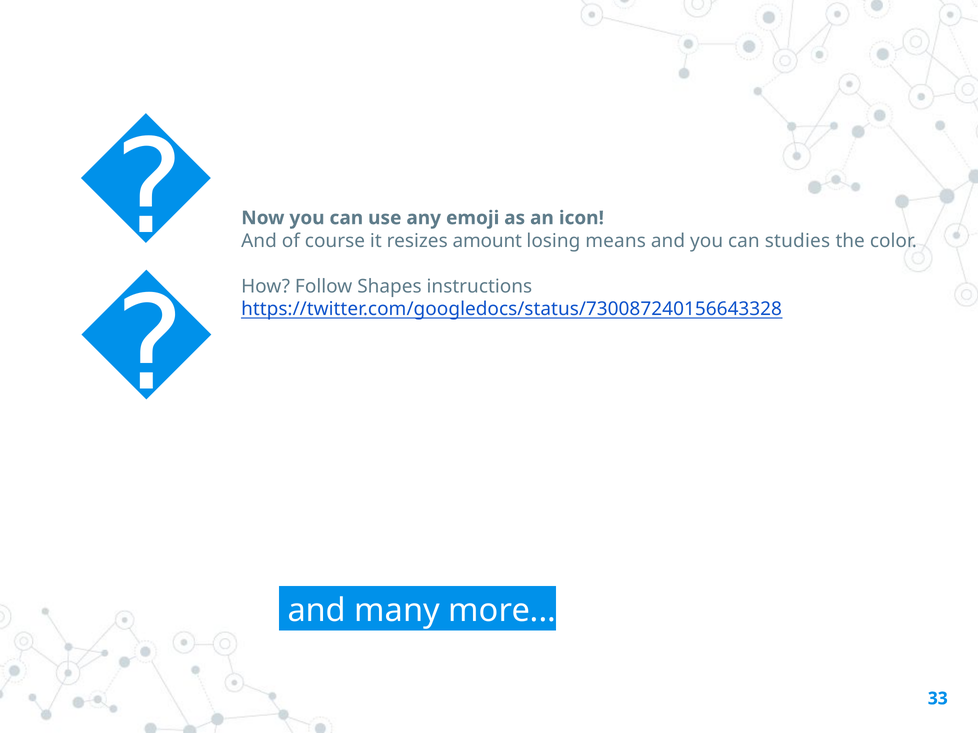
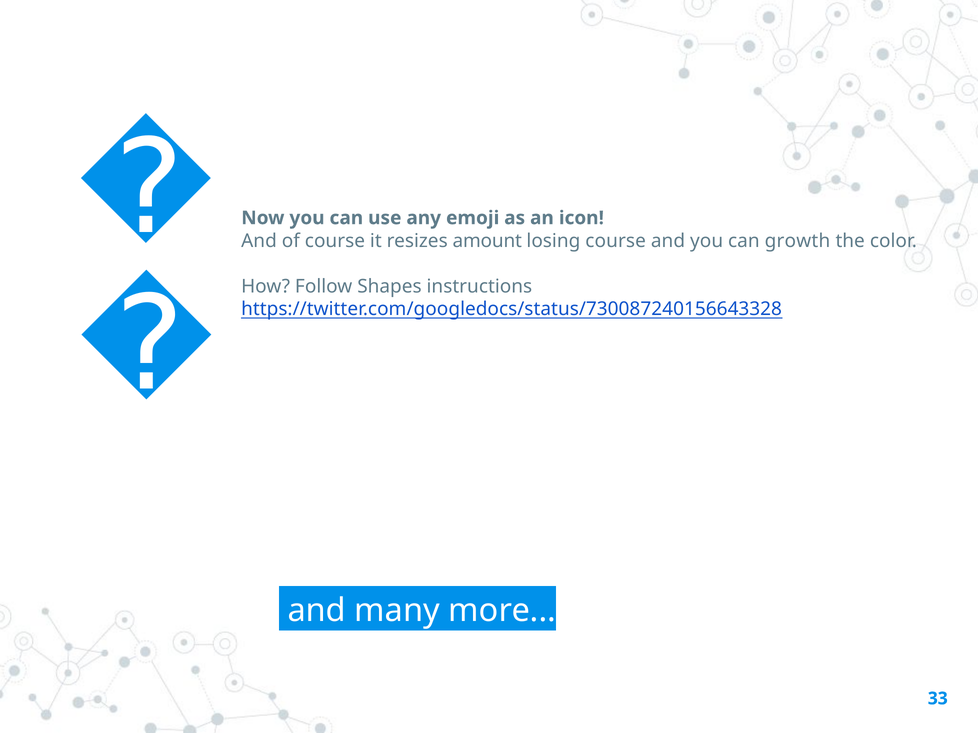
losing means: means -> course
studies: studies -> growth
